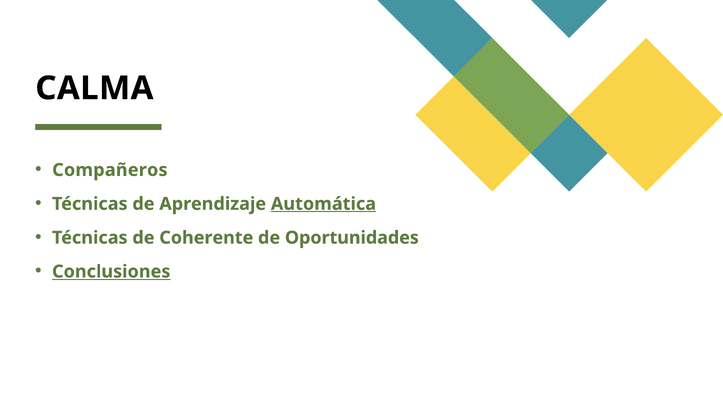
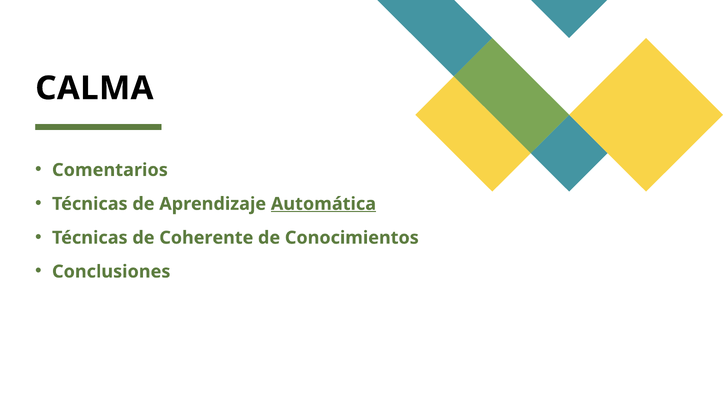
Compañeros: Compañeros -> Comentarios
Oportunidades: Oportunidades -> Conocimientos
Conclusiones underline: present -> none
